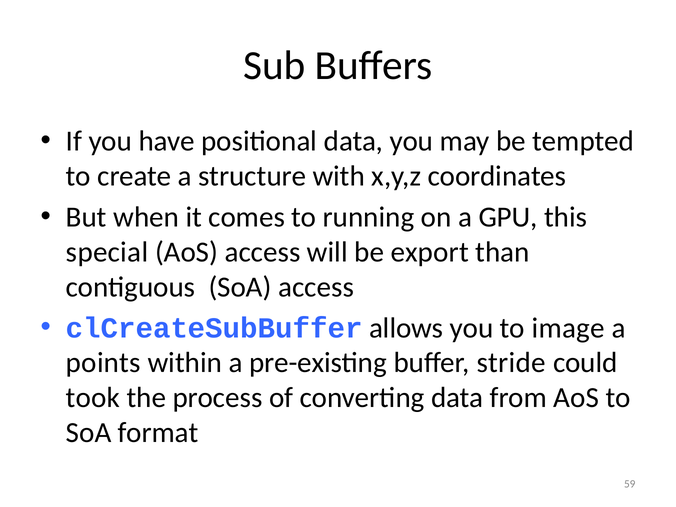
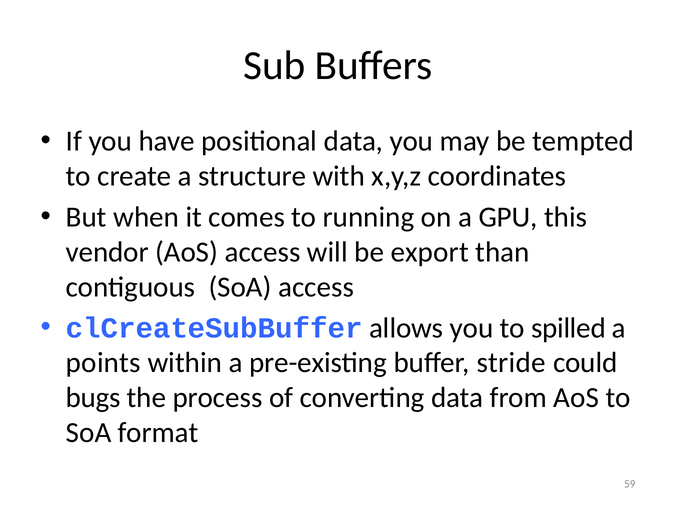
special: special -> vendor
image: image -> spilled
took: took -> bugs
